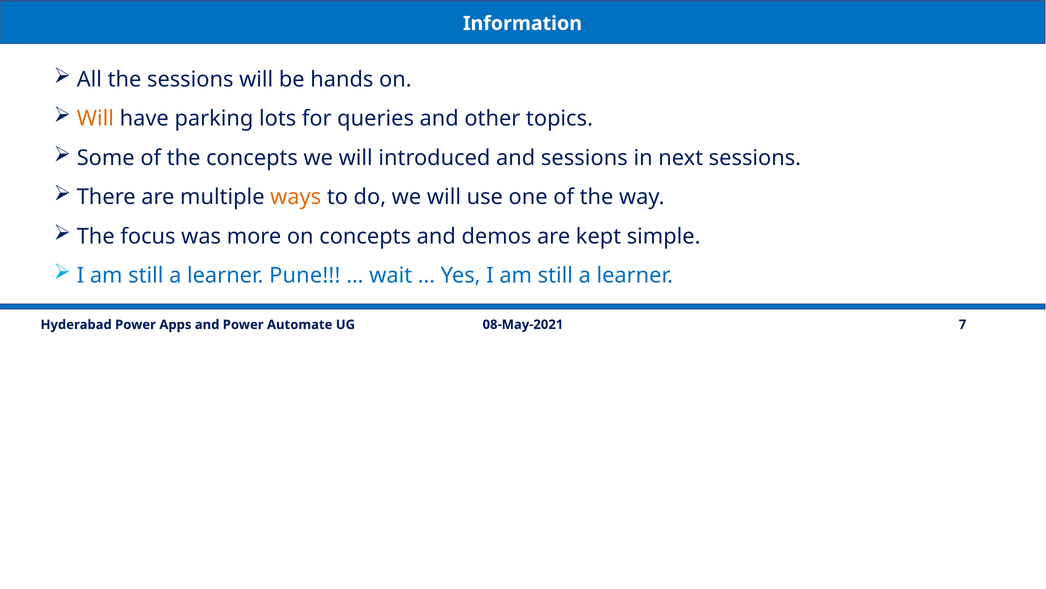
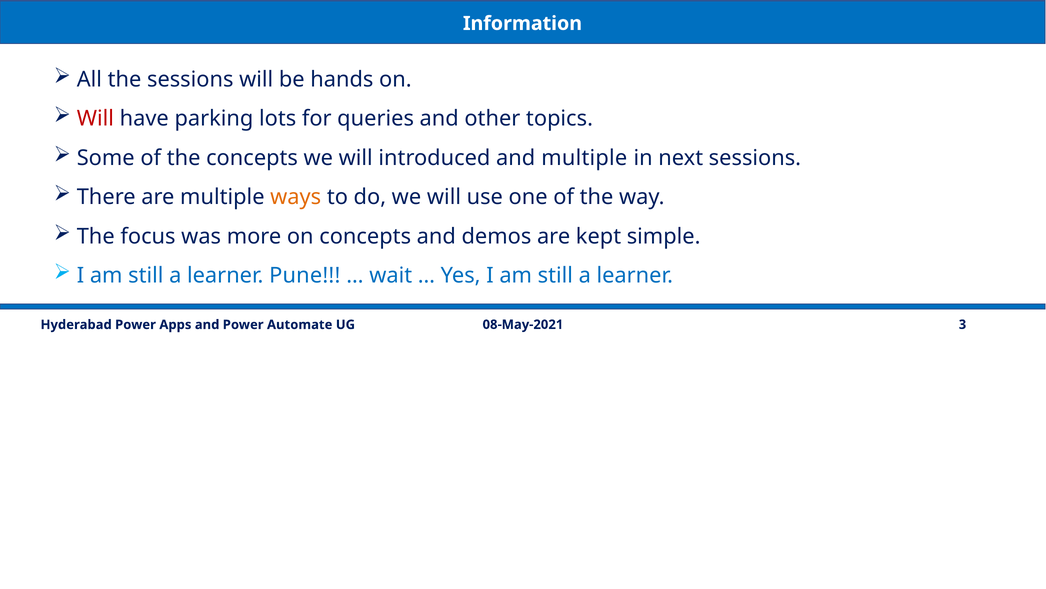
Will at (95, 119) colour: orange -> red
and sessions: sessions -> multiple
7: 7 -> 3
